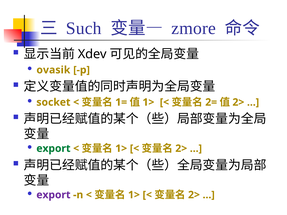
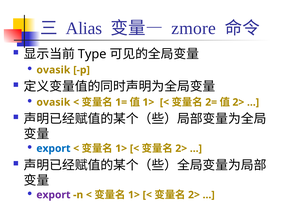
Such: Such -> Alias
Xdev: Xdev -> Type
socket at (53, 102): socket -> ovasik
export at (53, 149) colour: green -> blue
